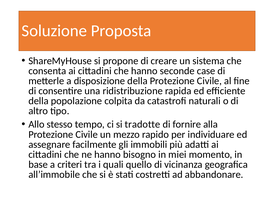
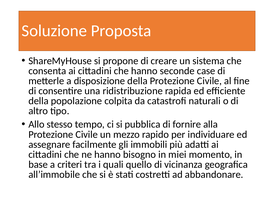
tradotte: tradotte -> pubblica
